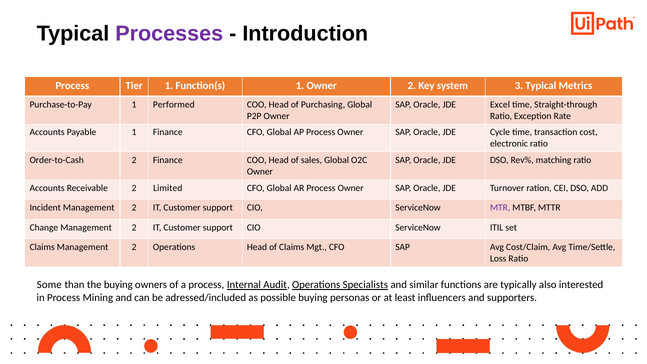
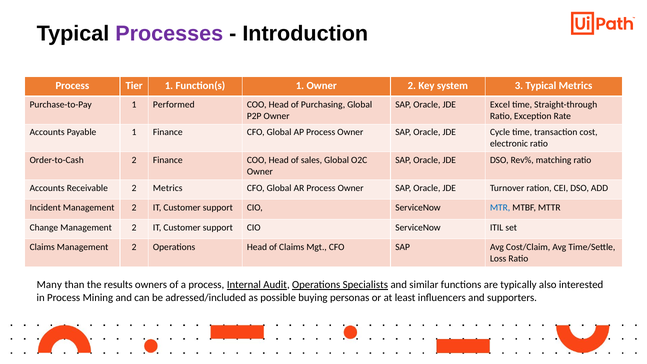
2 Limited: Limited -> Metrics
MTR colour: purple -> blue
Some: Some -> Many
the buying: buying -> results
